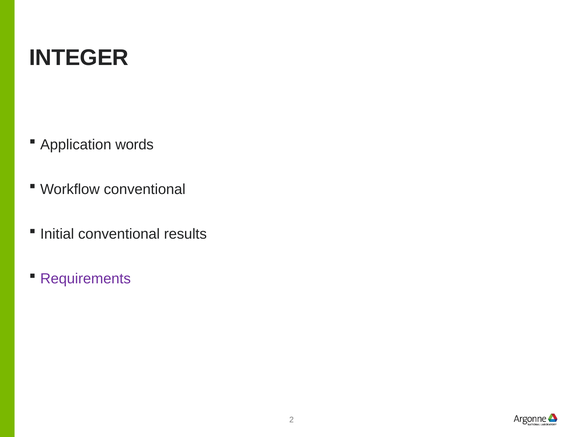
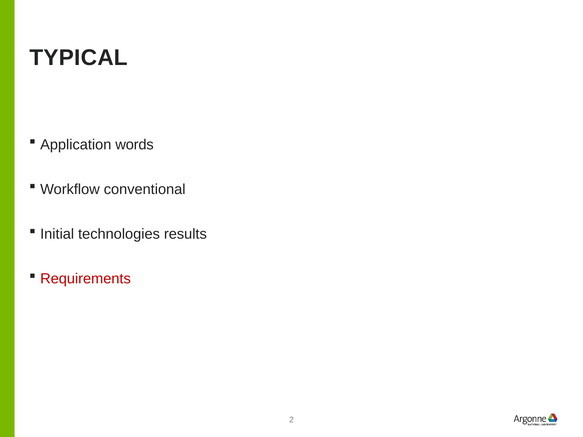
INTEGER: INTEGER -> TYPICAL
Initial conventional: conventional -> technologies
Requirements colour: purple -> red
